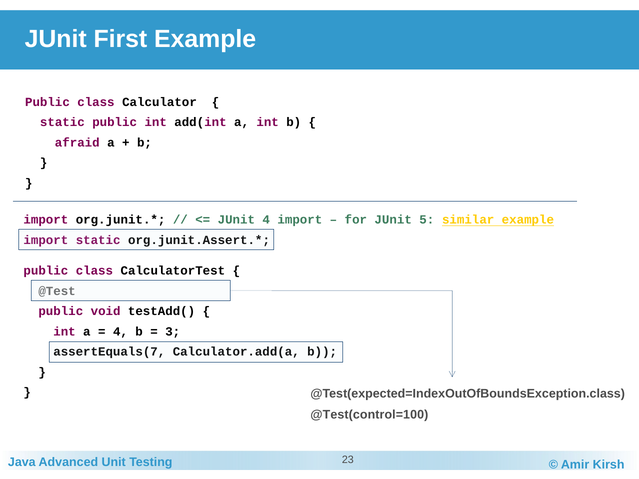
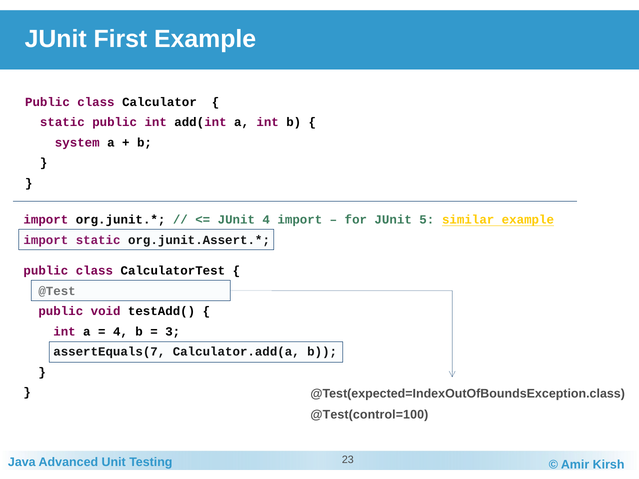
afraid: afraid -> system
